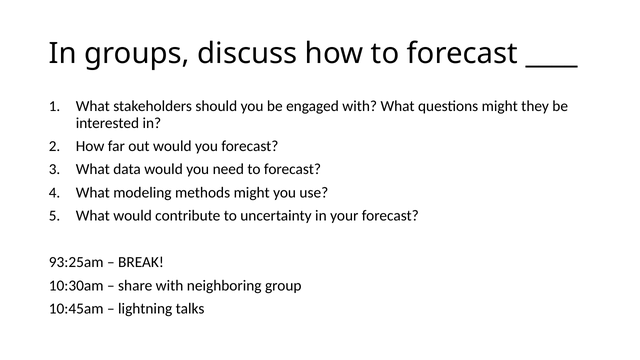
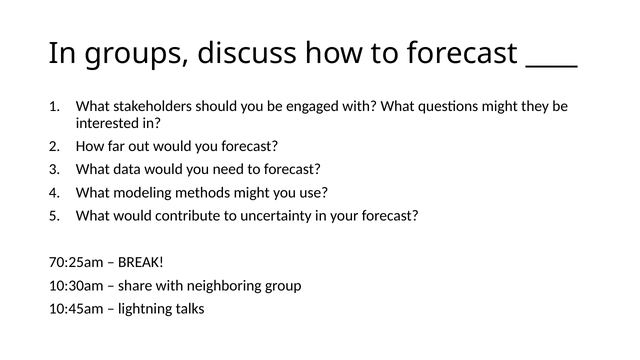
93:25am: 93:25am -> 70:25am
